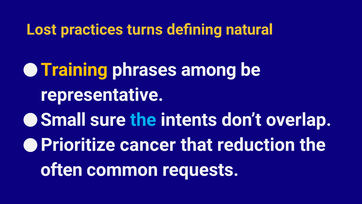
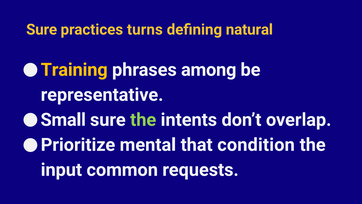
Lost at (41, 30): Lost -> Sure
the at (143, 120) colour: light blue -> light green
cancer: cancer -> mental
reduction: reduction -> condition
often: often -> input
